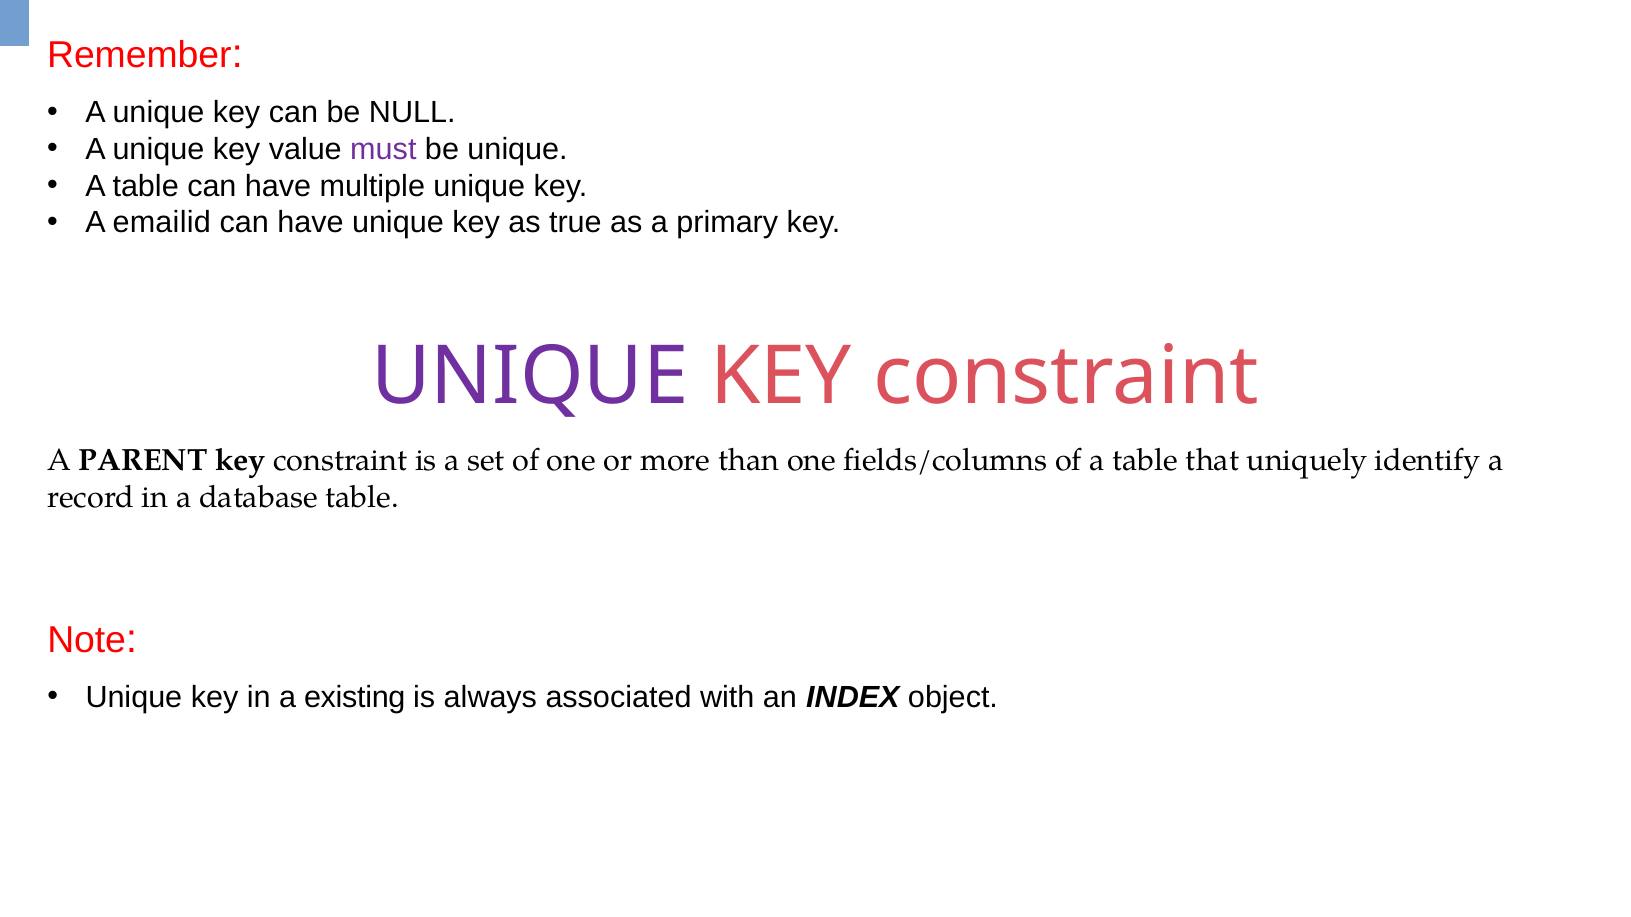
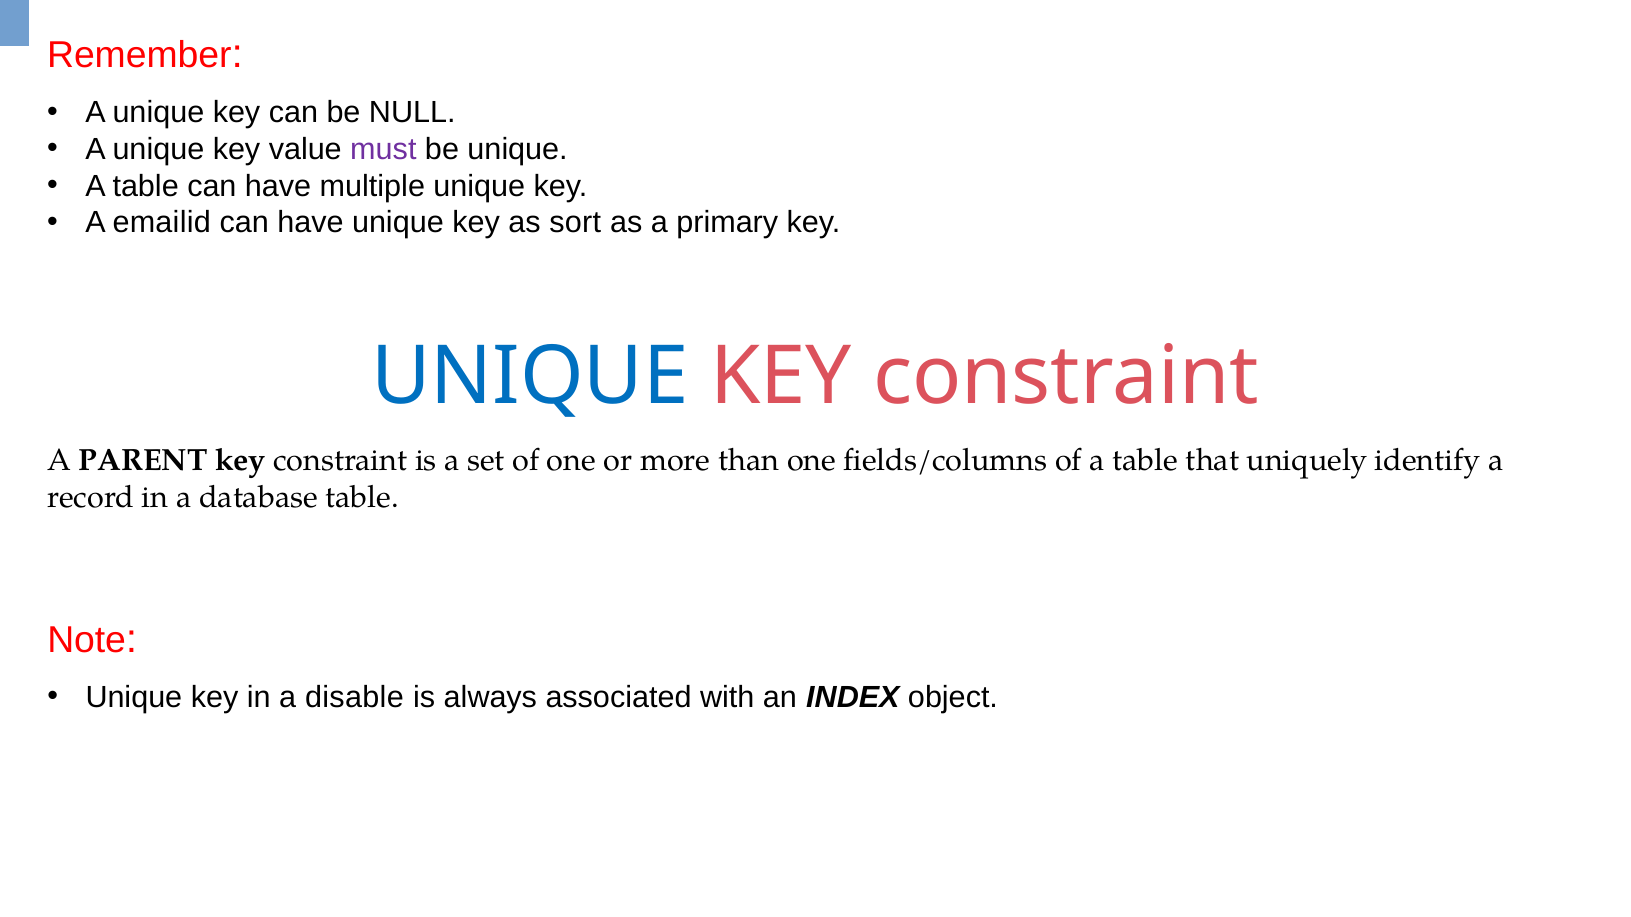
true: true -> sort
UNIQUE at (530, 377) colour: purple -> blue
existing: existing -> disable
